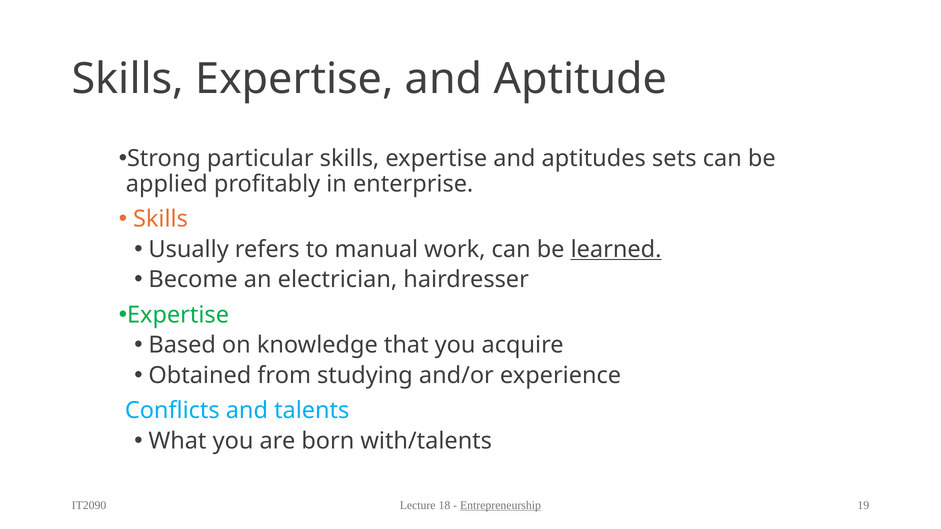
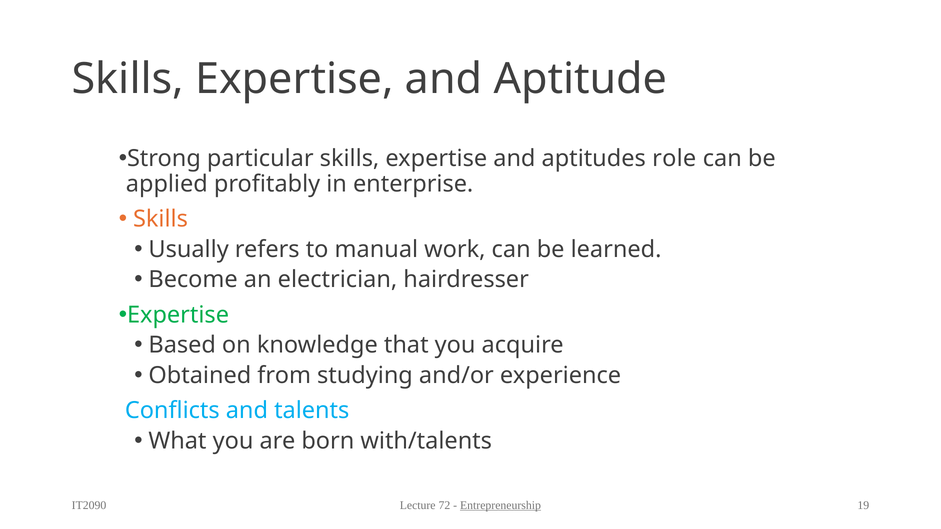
sets: sets -> role
learned underline: present -> none
18: 18 -> 72
